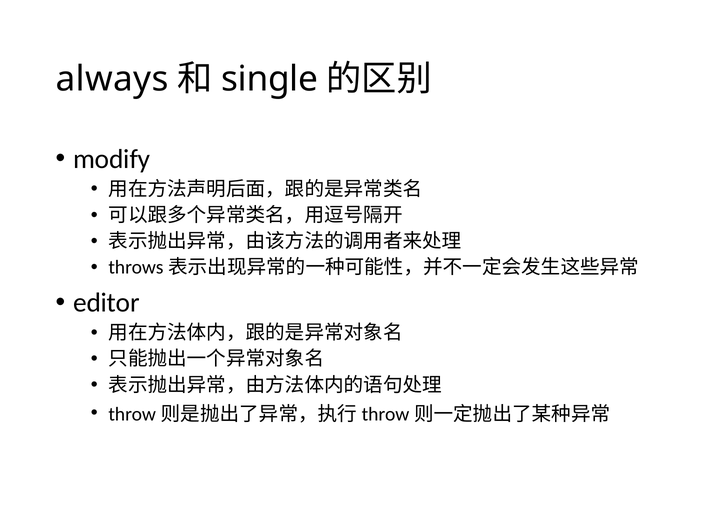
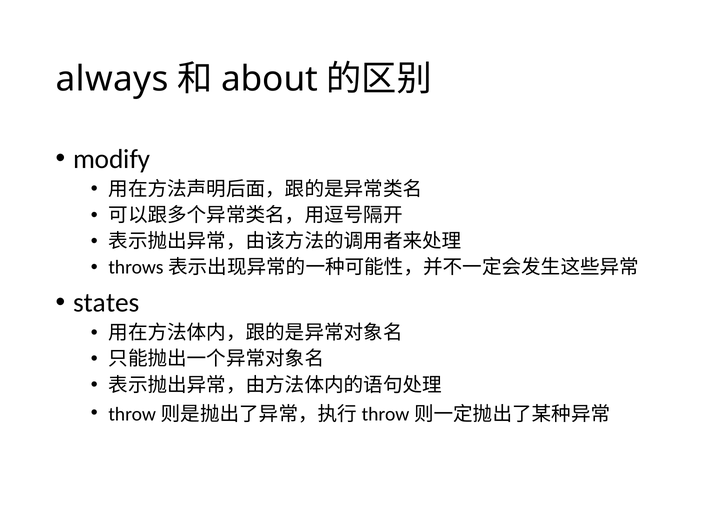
single: single -> about
editor: editor -> states
